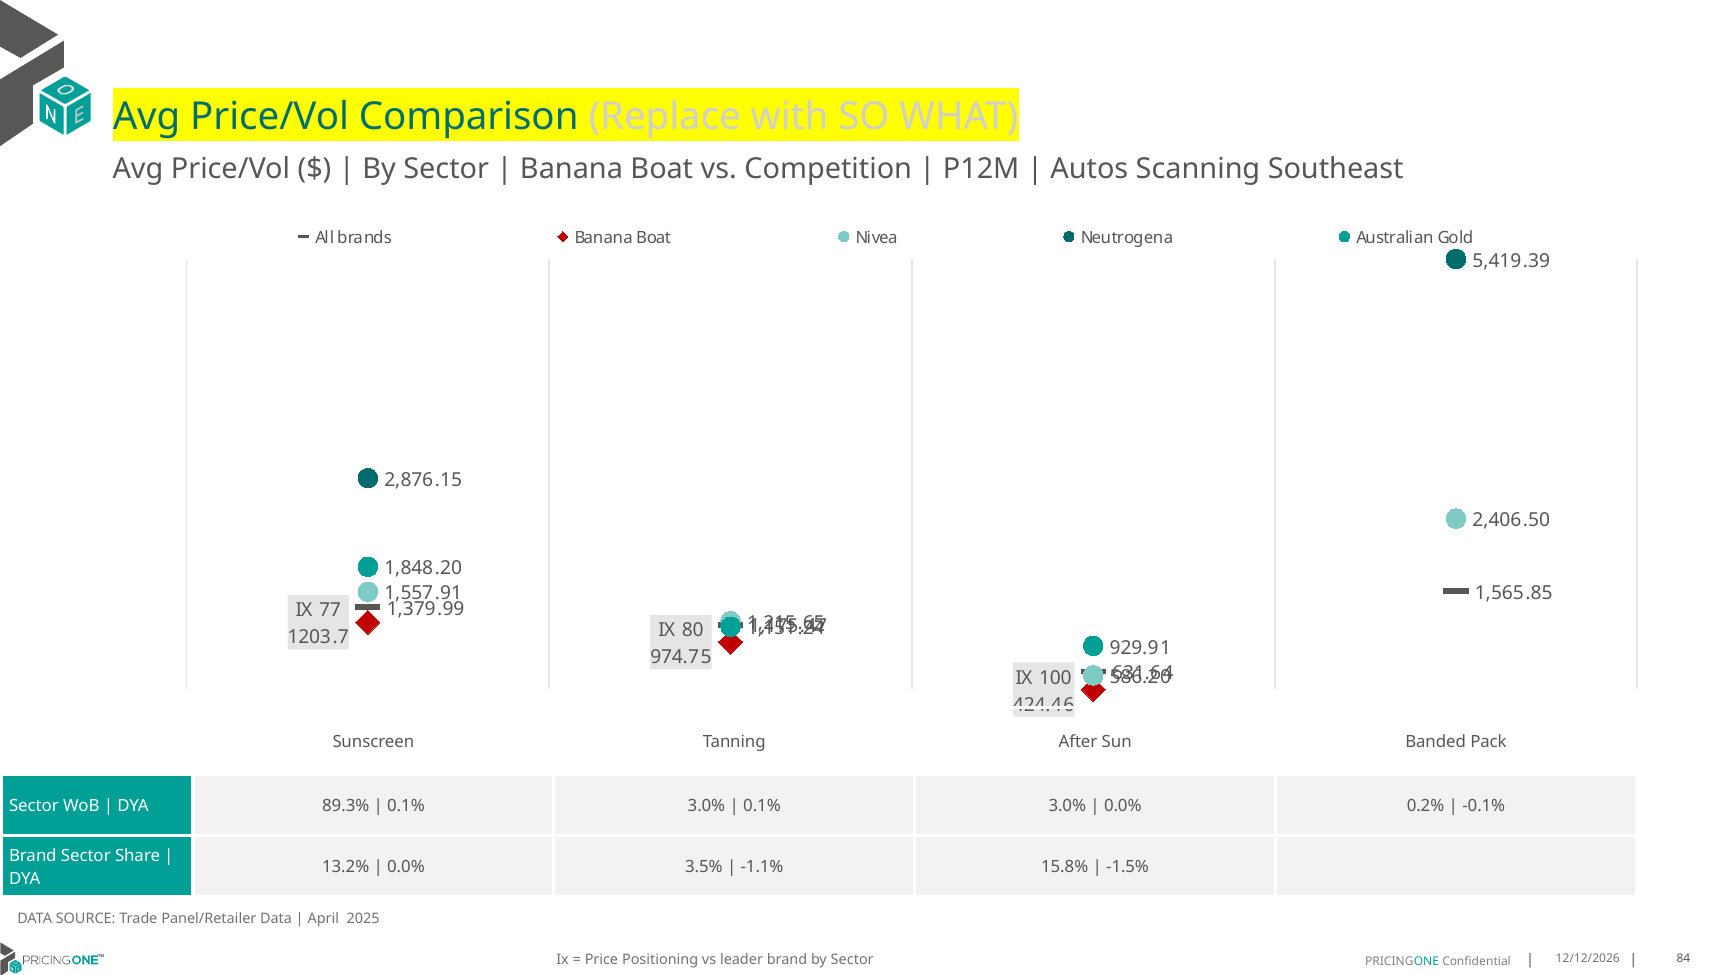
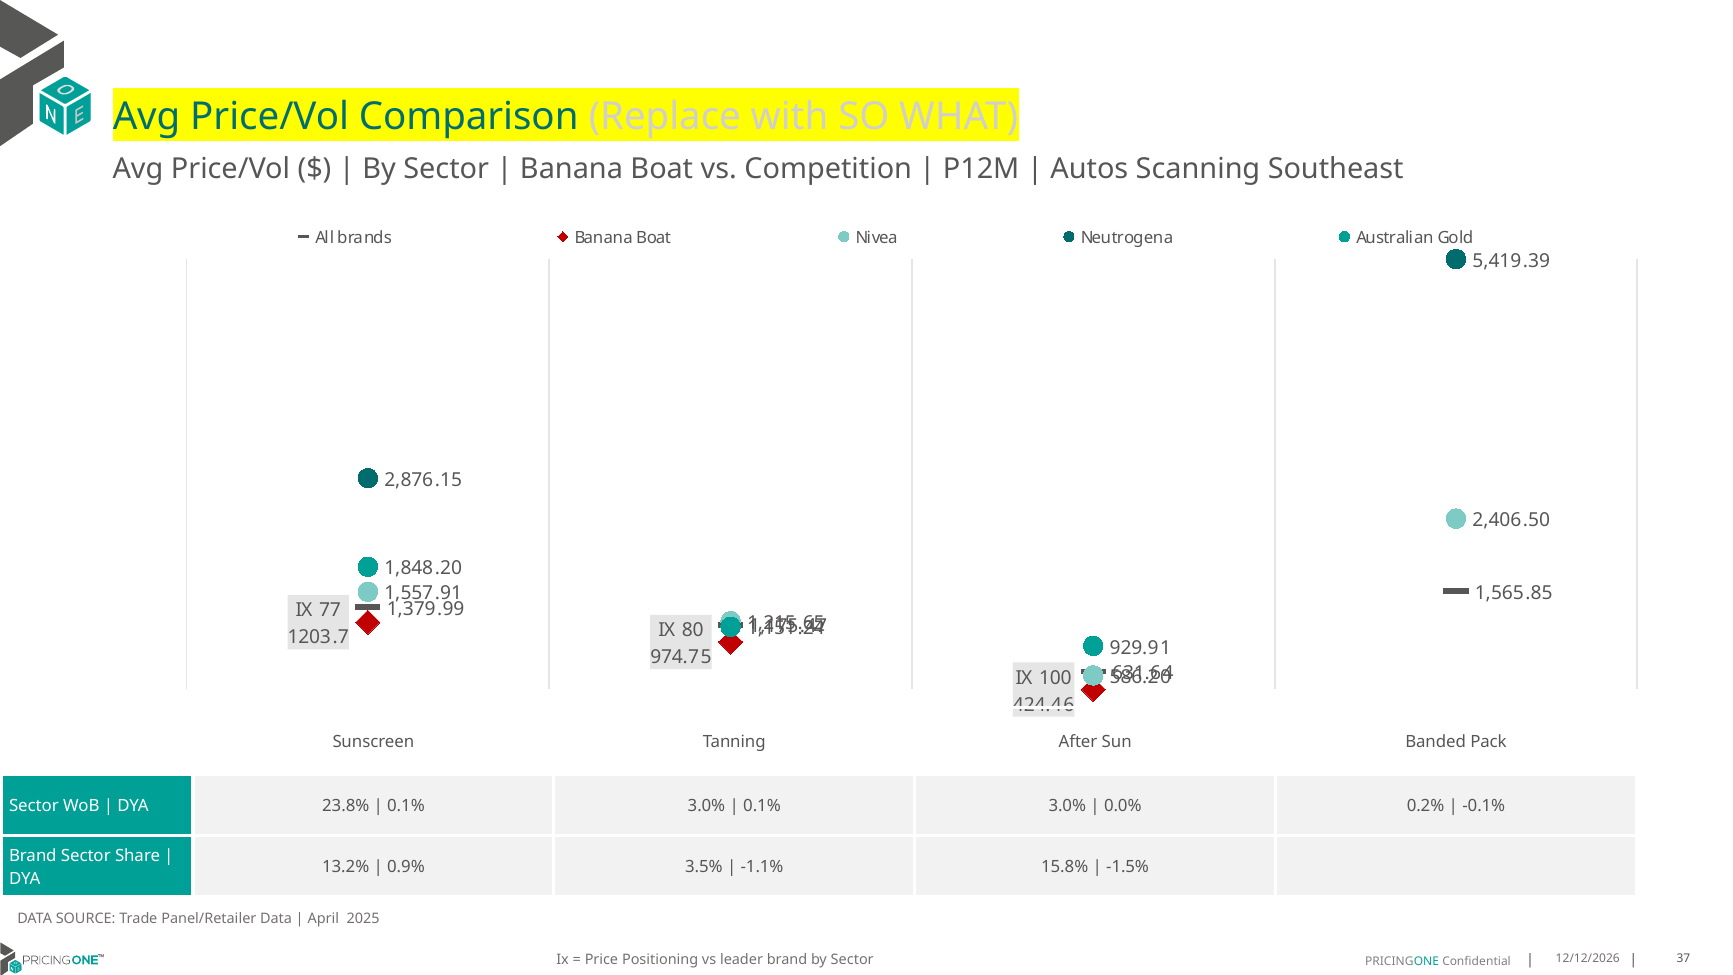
89.3%: 89.3% -> 23.8%
0.0% at (406, 867): 0.0% -> 0.9%
84: 84 -> 37
